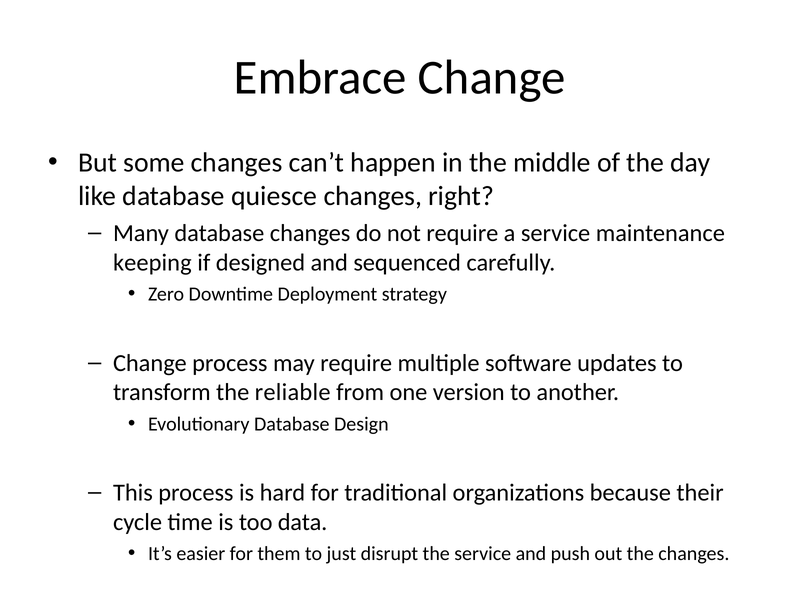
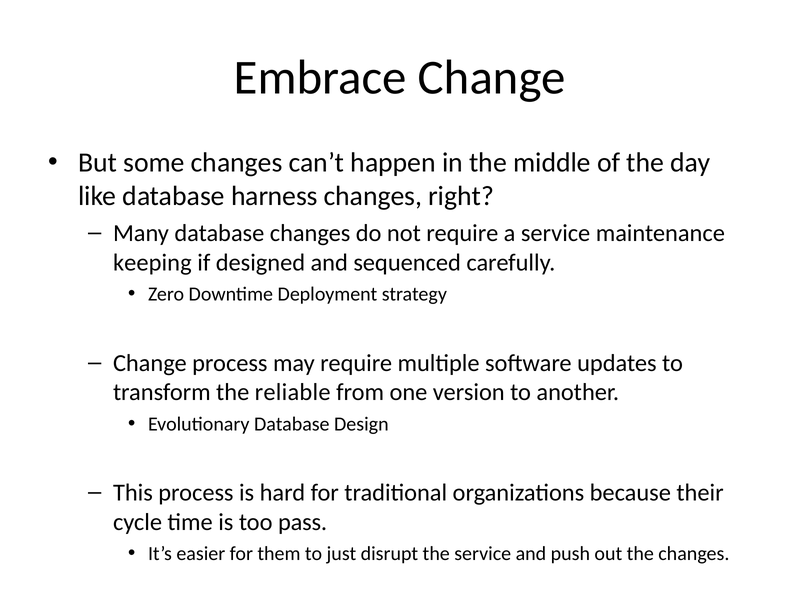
quiesce: quiesce -> harness
data: data -> pass
